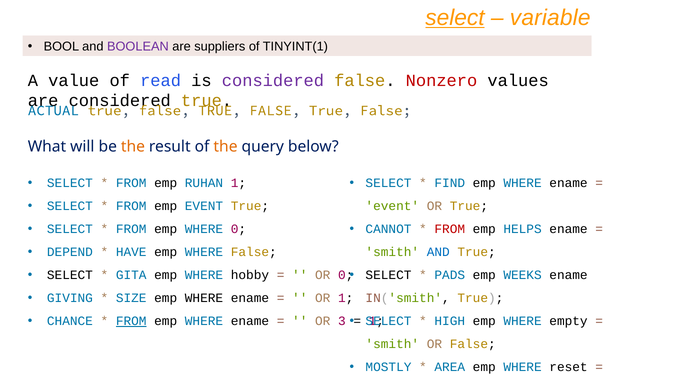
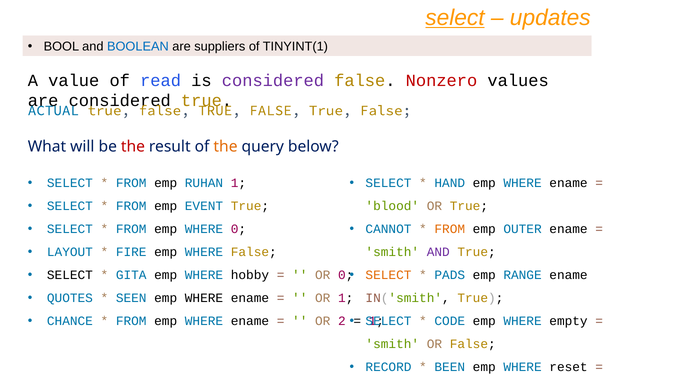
variable: variable -> updates
BOOLEAN colour: purple -> blue
the at (133, 146) colour: orange -> red
FIND: FIND -> HAND
event at (392, 206): event -> blood
FROM at (450, 229) colour: red -> orange
HELPS: HELPS -> OUTER
DEPEND: DEPEND -> LAYOUT
HAVE: HAVE -> FIRE
AND at (438, 252) colour: blue -> purple
SELECT at (388, 275) colour: black -> orange
WEEKS: WEEKS -> RANGE
GIVING: GIVING -> QUOTES
SIZE: SIZE -> SEEN
FROM at (131, 321) underline: present -> none
3: 3 -> 2
HIGH: HIGH -> CODE
MOSTLY: MOSTLY -> RECORD
AREA: AREA -> BEEN
